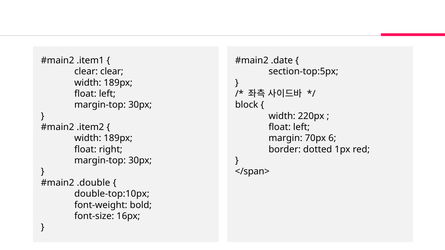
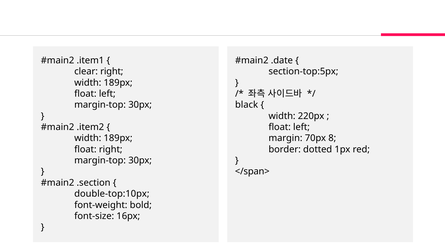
clear clear: clear -> right
block: block -> black
6: 6 -> 8
.double: .double -> .section
